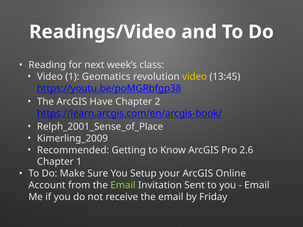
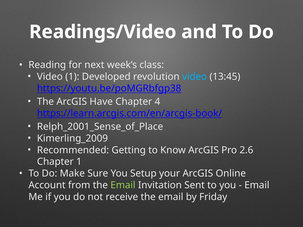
Geomatics: Geomatics -> Developed
video at (195, 77) colour: yellow -> light blue
2: 2 -> 4
